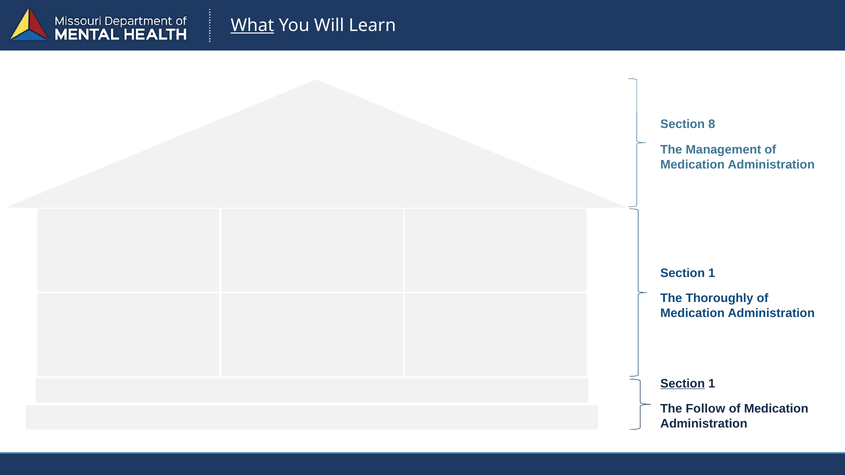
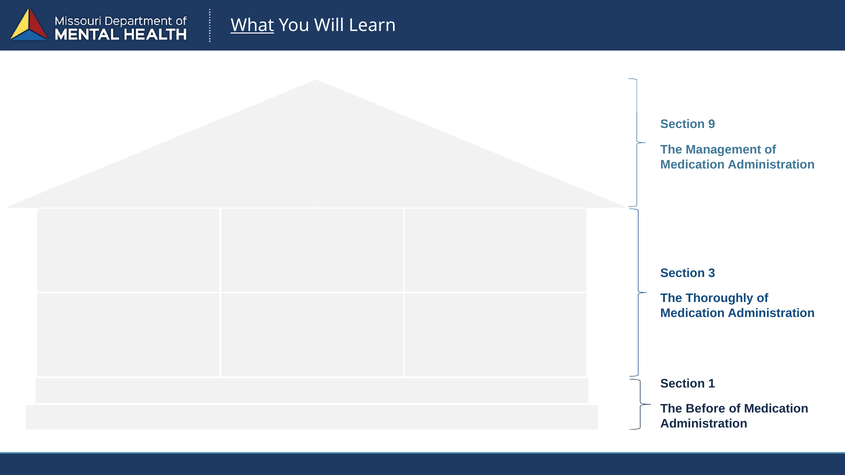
8: 8 -> 9
1 at (712, 273): 1 -> 3
Section at (683, 384) underline: present -> none
Follow: Follow -> Before
